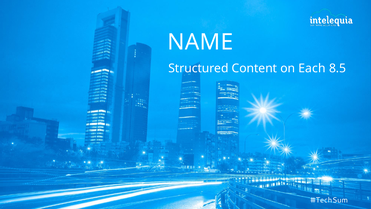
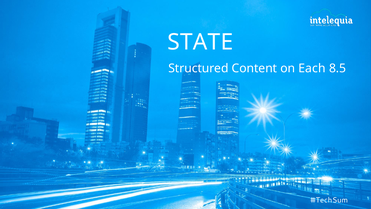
NAME: NAME -> STATE
